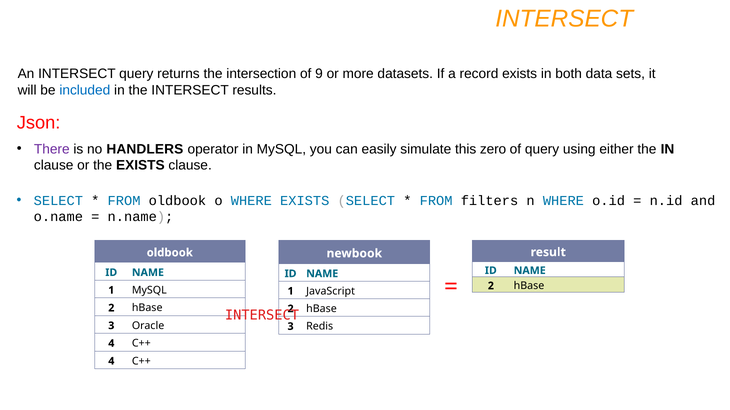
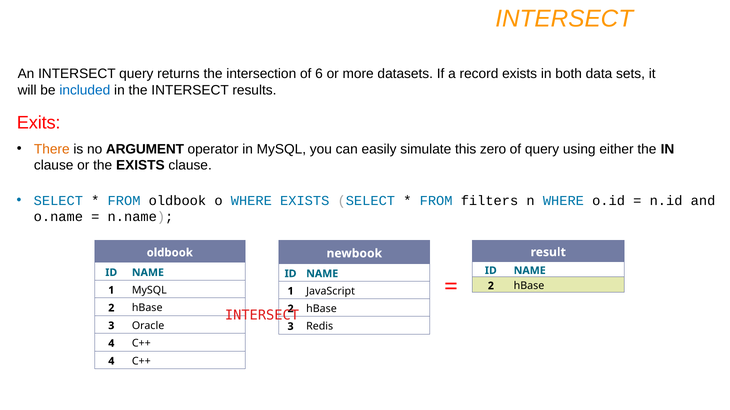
9: 9 -> 6
Json: Json -> Exits
There colour: purple -> orange
HANDLERS: HANDLERS -> ARGUMENT
